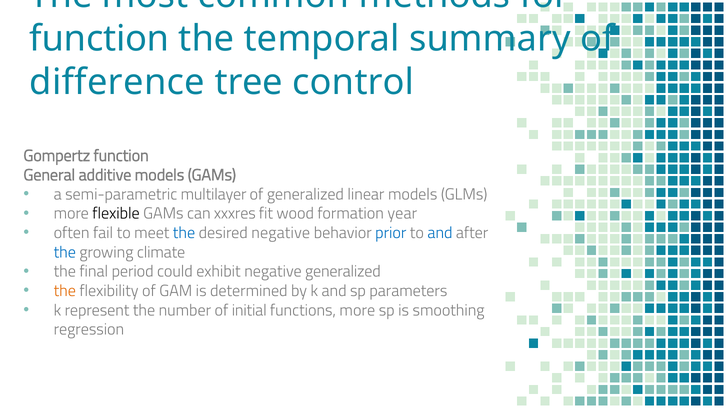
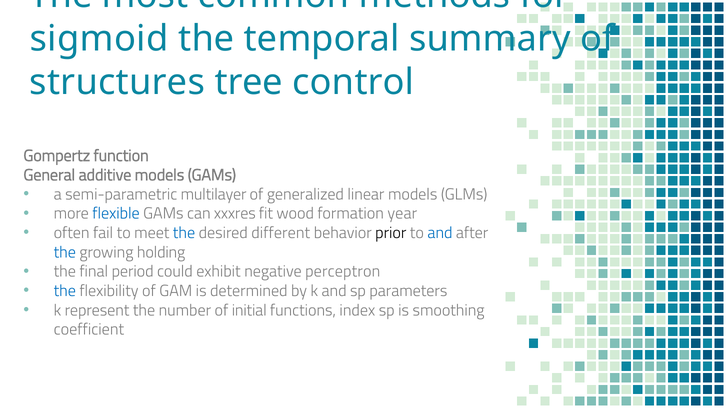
function at (99, 39): function -> sigmoid
difference: difference -> structures
flexible colour: black -> blue
desired negative: negative -> different
prior colour: blue -> black
climate: climate -> holding
negative generalized: generalized -> perceptron
the at (65, 291) colour: orange -> blue
functions more: more -> index
regression: regression -> coefficient
